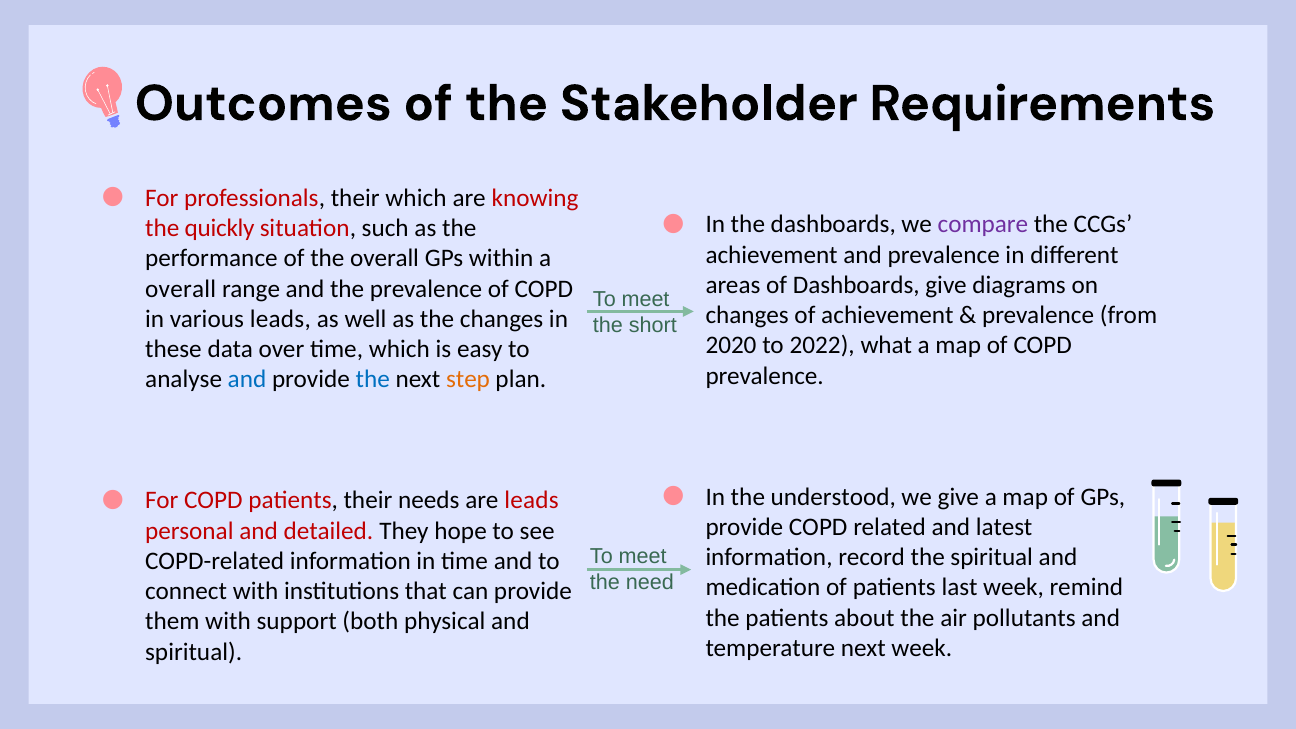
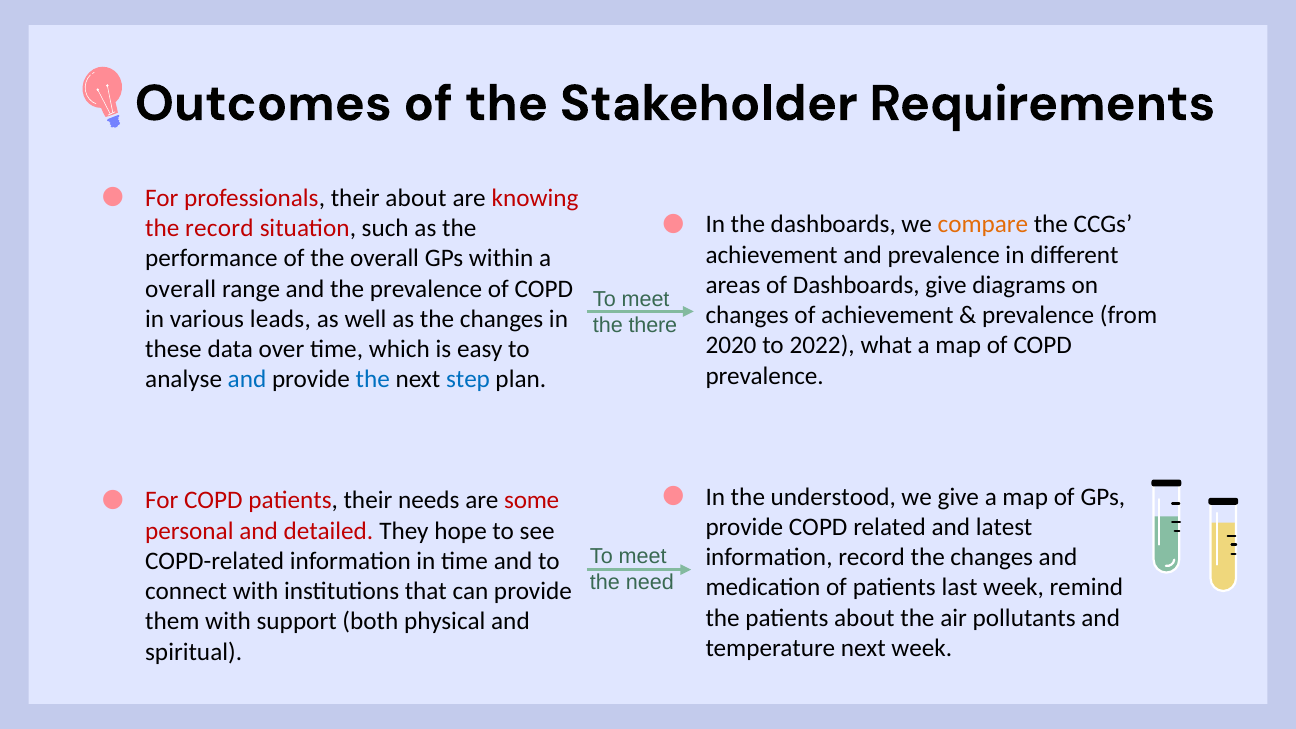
their which: which -> about
compare colour: purple -> orange
the quickly: quickly -> record
short: short -> there
step colour: orange -> blue
are leads: leads -> some
record the spiritual: spiritual -> changes
